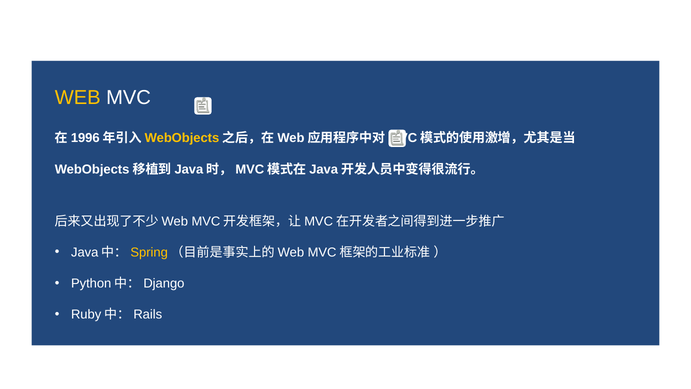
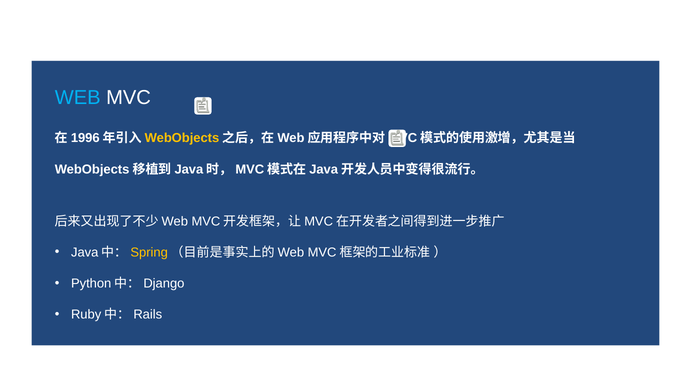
WEB colour: yellow -> light blue
